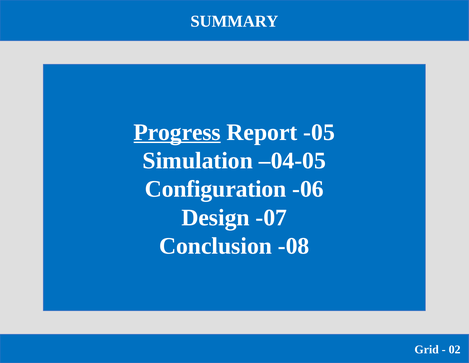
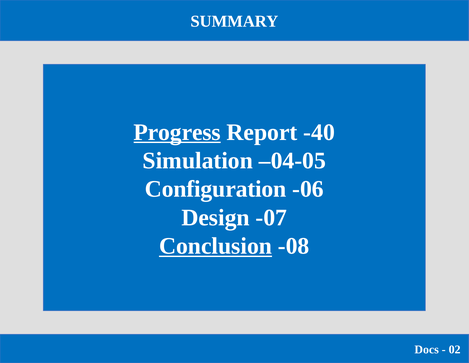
-05: -05 -> -40
Conclusion underline: none -> present
Grid: Grid -> Docs
